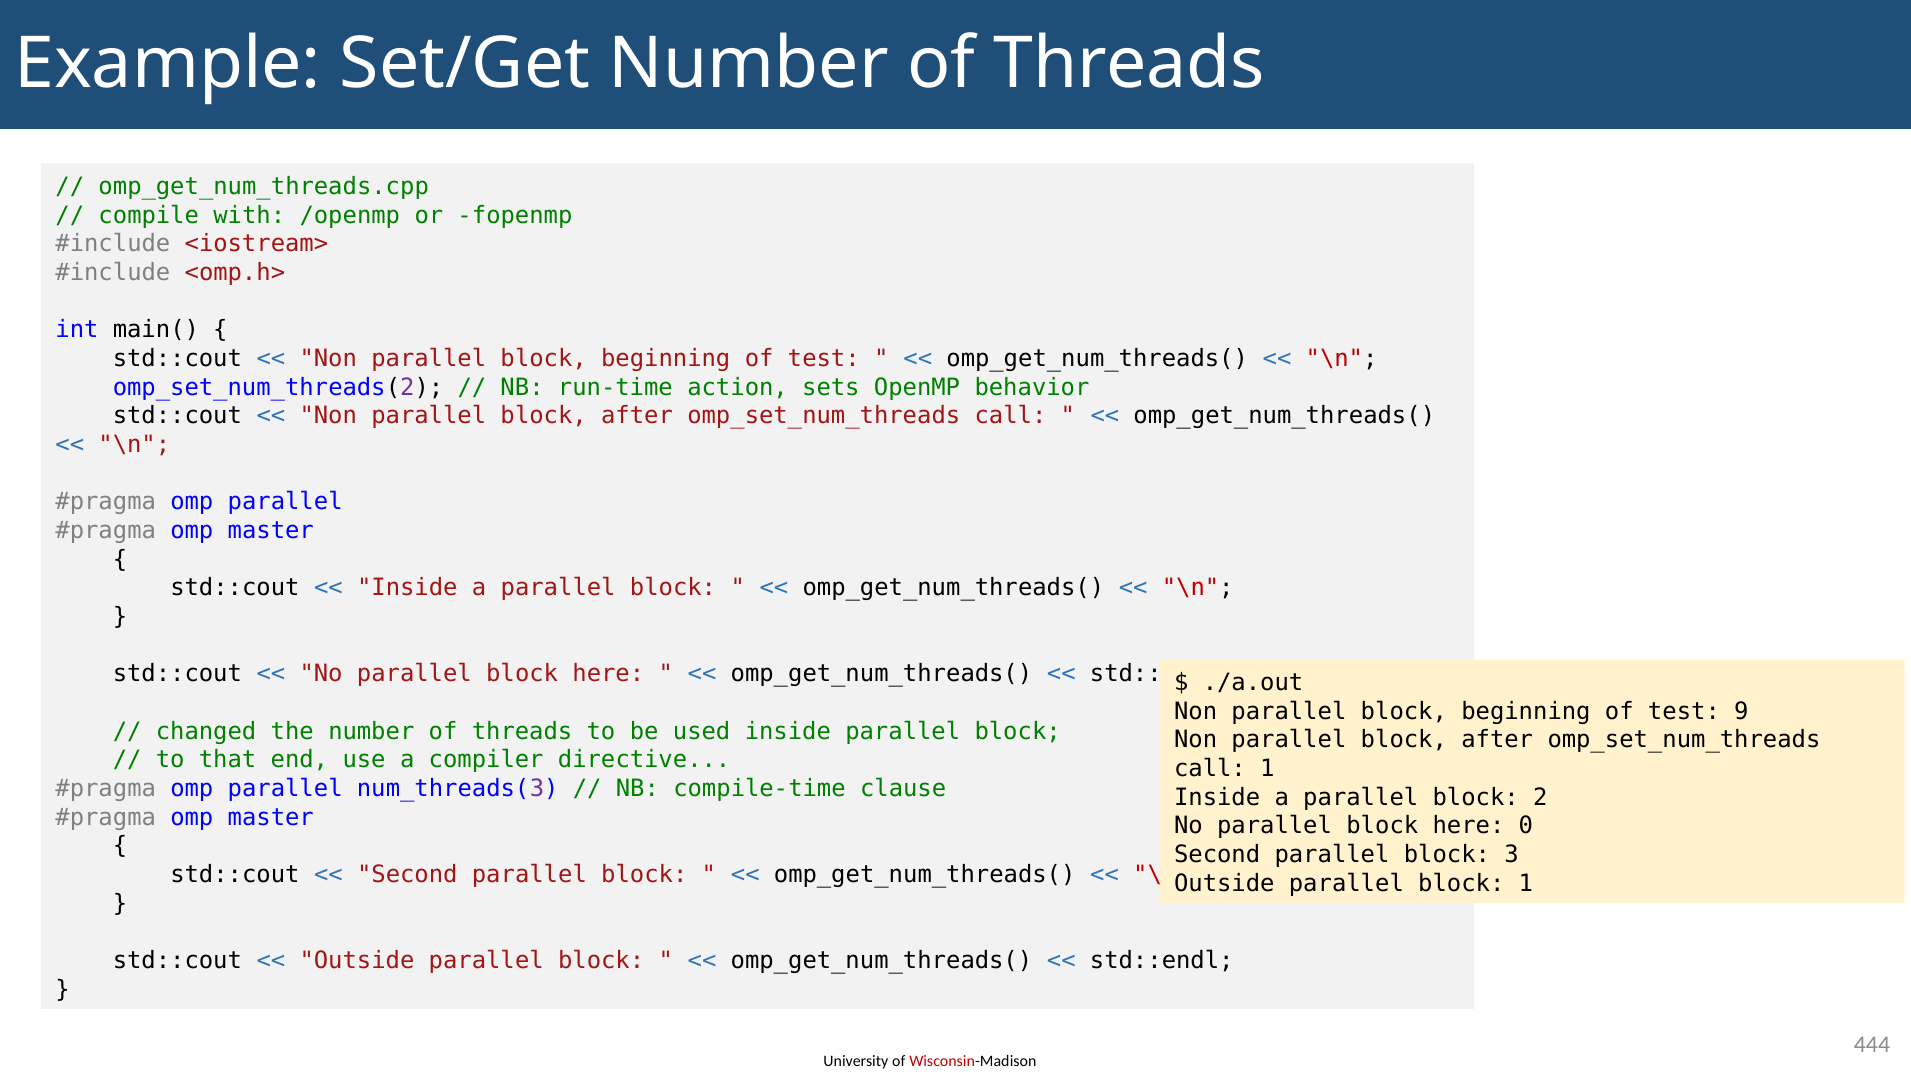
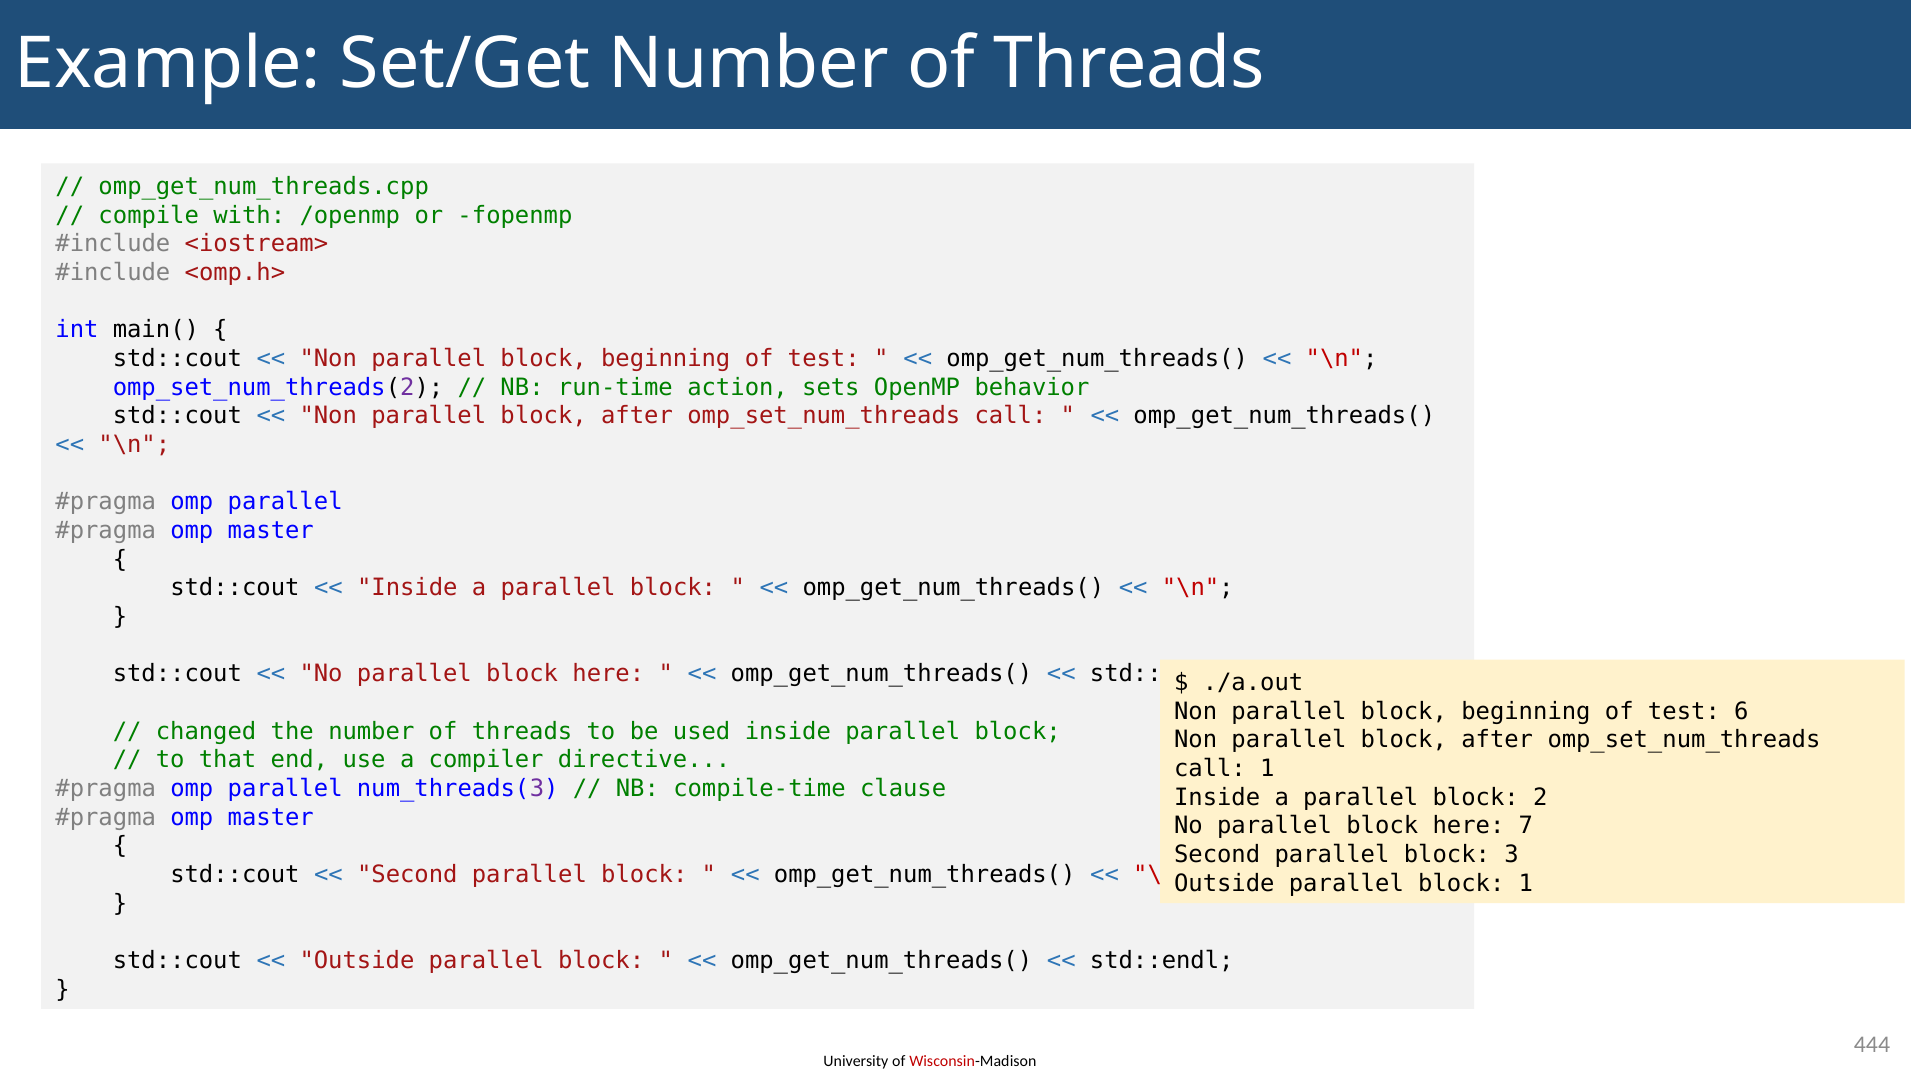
9: 9 -> 6
0: 0 -> 7
